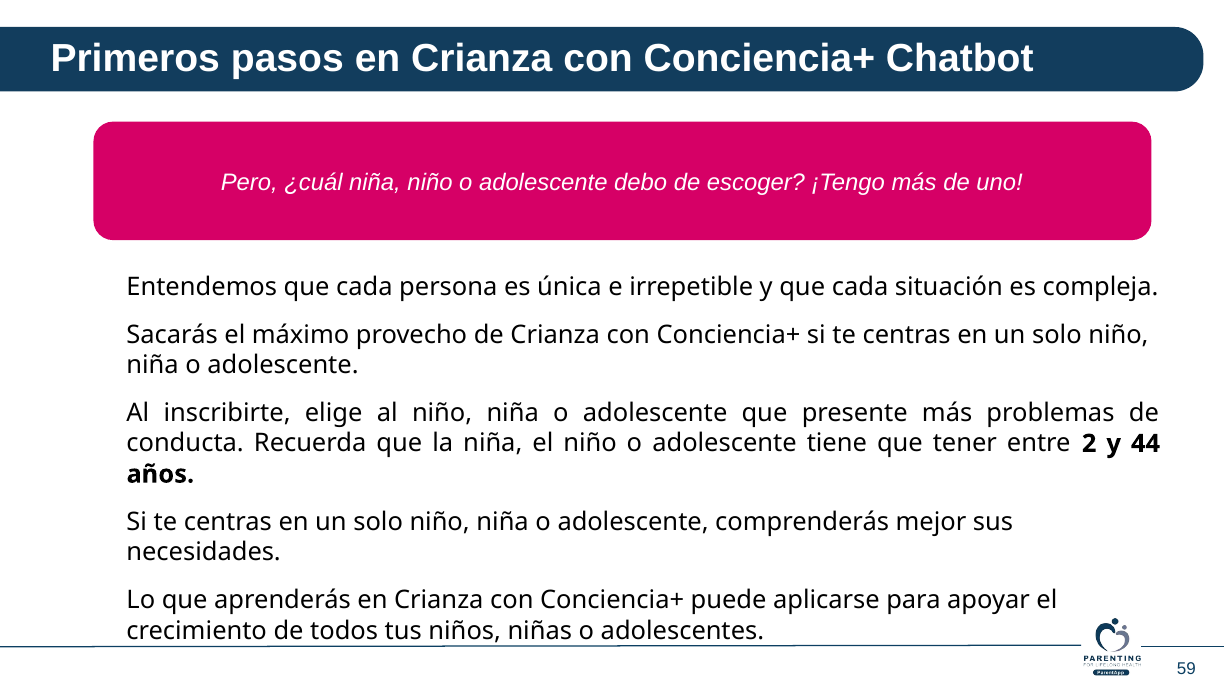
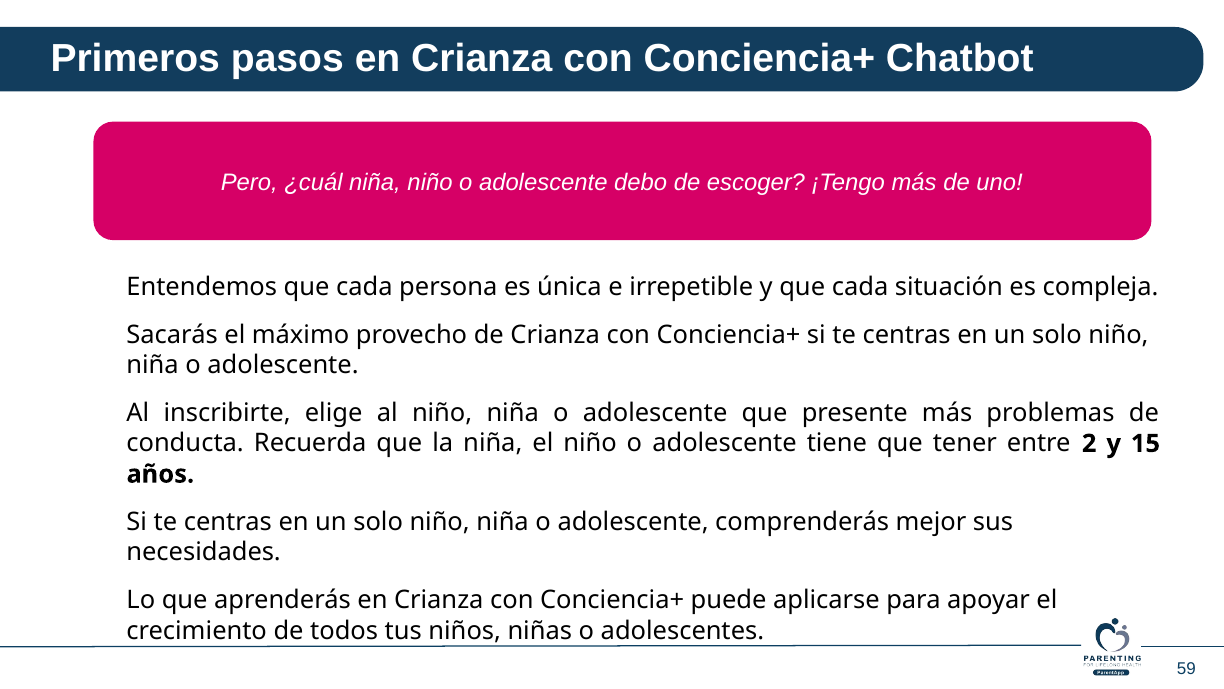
44: 44 -> 15
